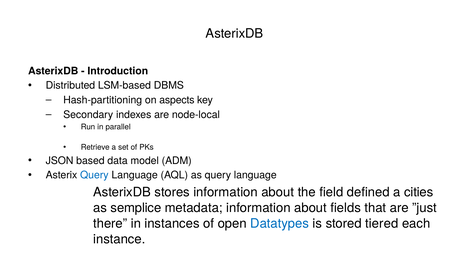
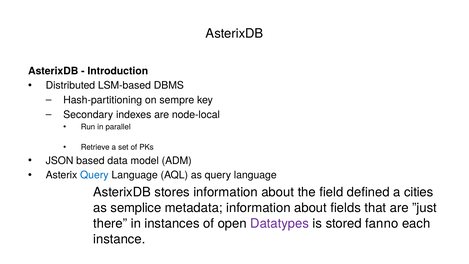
aspects: aspects -> sempre
Datatypes at (280, 223) colour: blue -> purple
tiered: tiered -> fanno
